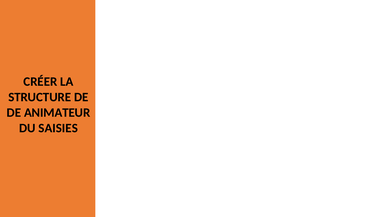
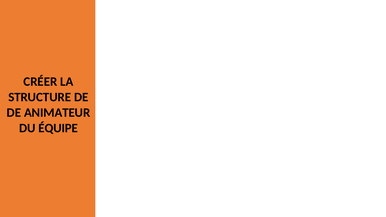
SAISIES: SAISIES -> ÉQUIPE
